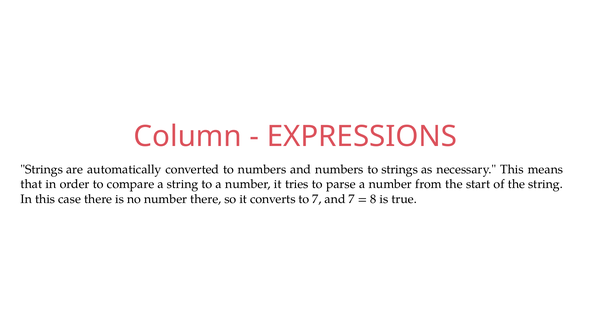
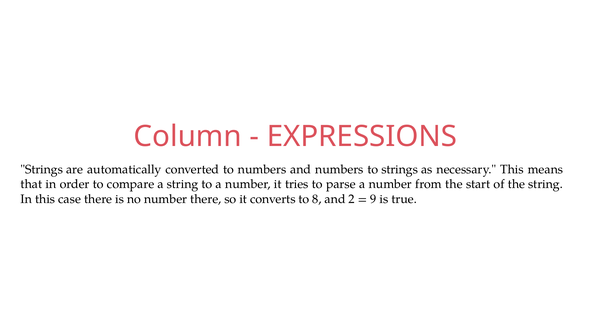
to 7: 7 -> 8
and 7: 7 -> 2
8: 8 -> 9
